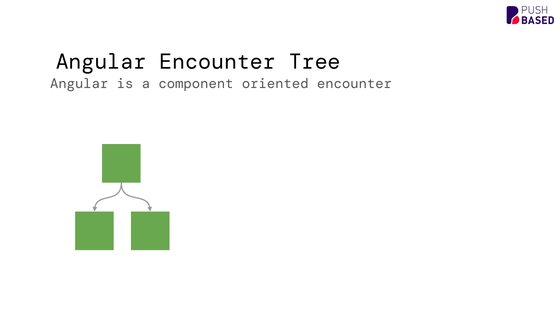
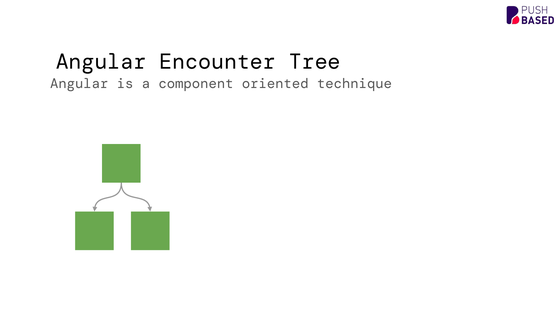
oriented encounter: encounter -> technique
